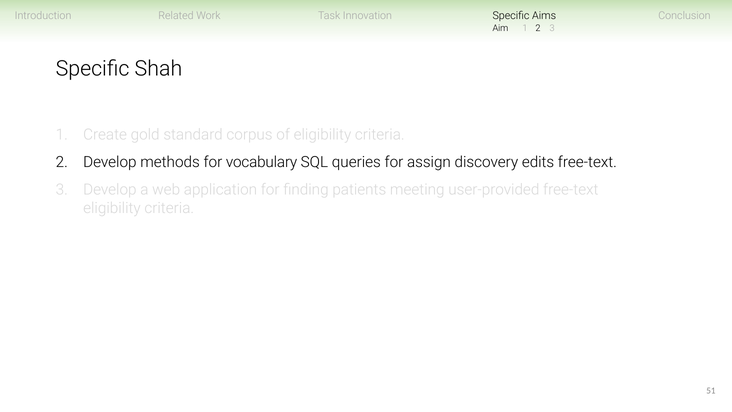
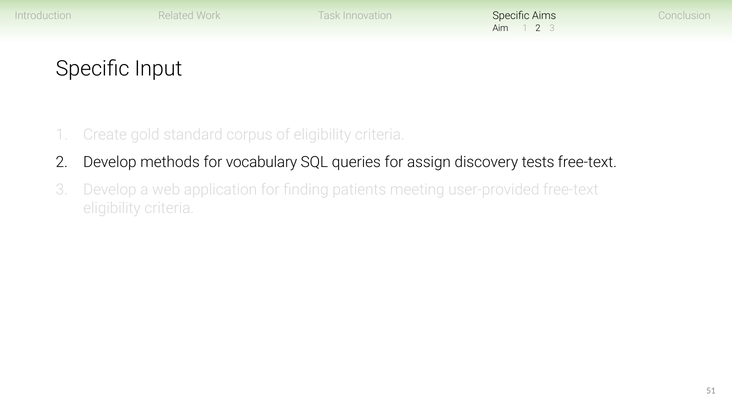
Shah: Shah -> Input
edits: edits -> tests
